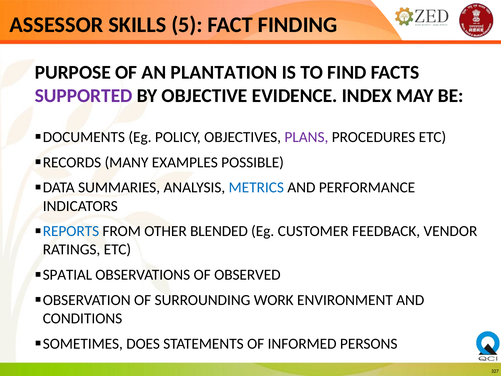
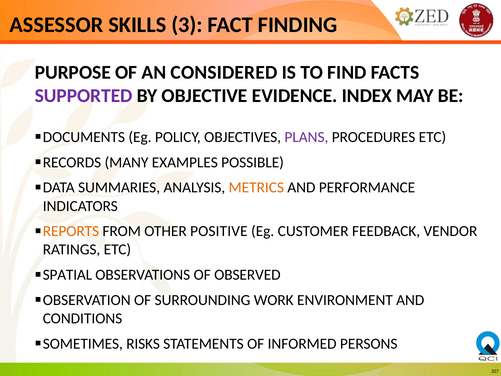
5: 5 -> 3
PLANTATION: PLANTATION -> CONSIDERED
METRICS colour: blue -> orange
REPORTS colour: blue -> orange
BLENDED: BLENDED -> POSITIVE
DOES: DOES -> RISKS
